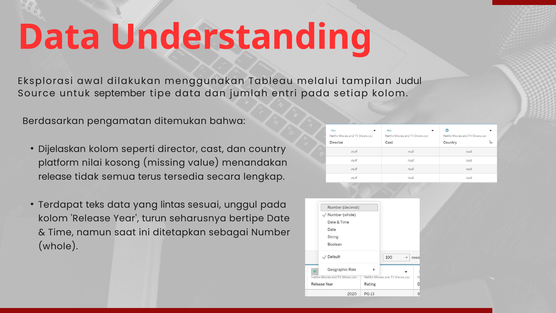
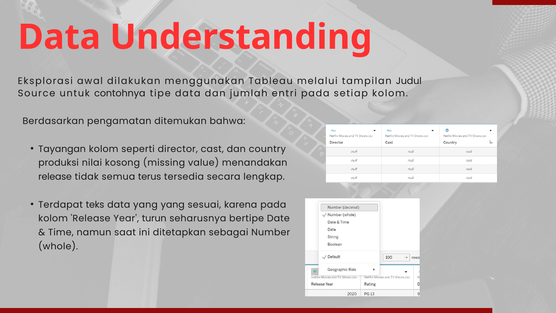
september: september -> contohnya
Dijelaskan: Dijelaskan -> Tayangan
platform: platform -> produksi
yang lintas: lintas -> yang
unggul: unggul -> karena
